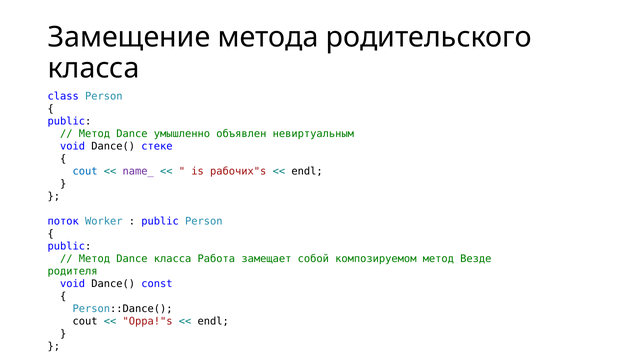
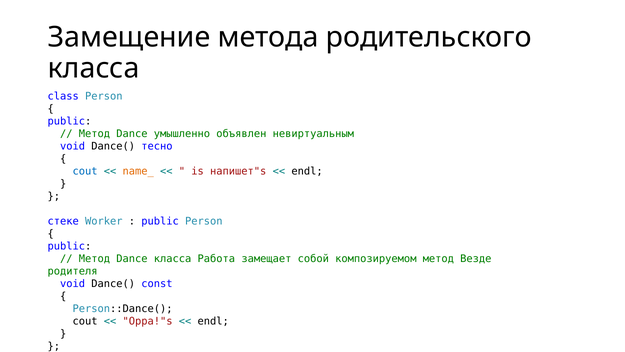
стеке: стеке -> тесно
name_ colour: purple -> orange
рабочих"s: рабочих"s -> напишет"s
поток: поток -> стеке
